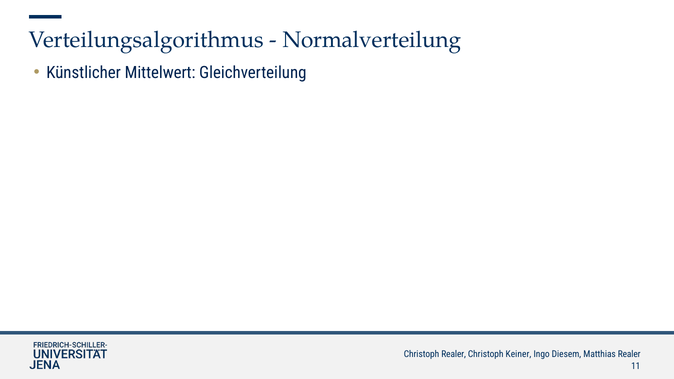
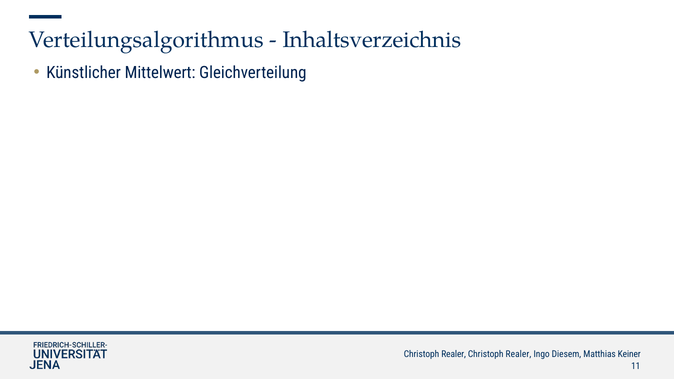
Normalverteilung: Normalverteilung -> Inhaltsverzeichnis
Keiner at (518, 354): Keiner -> Realer
Matthias Realer: Realer -> Keiner
